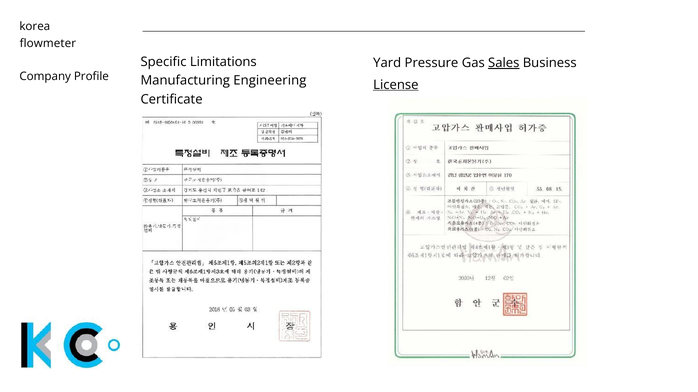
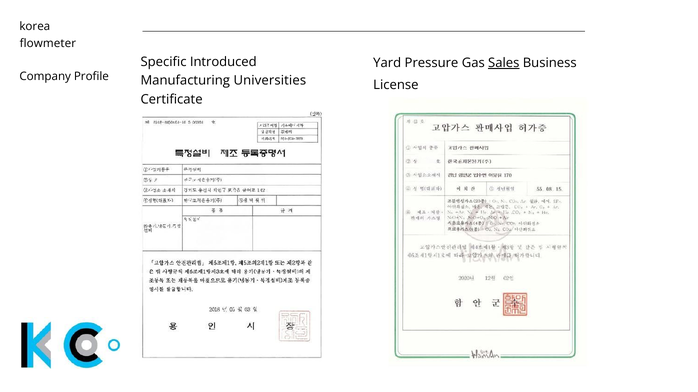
Limitations: Limitations -> Introduced
Engineering: Engineering -> Universities
License underline: present -> none
